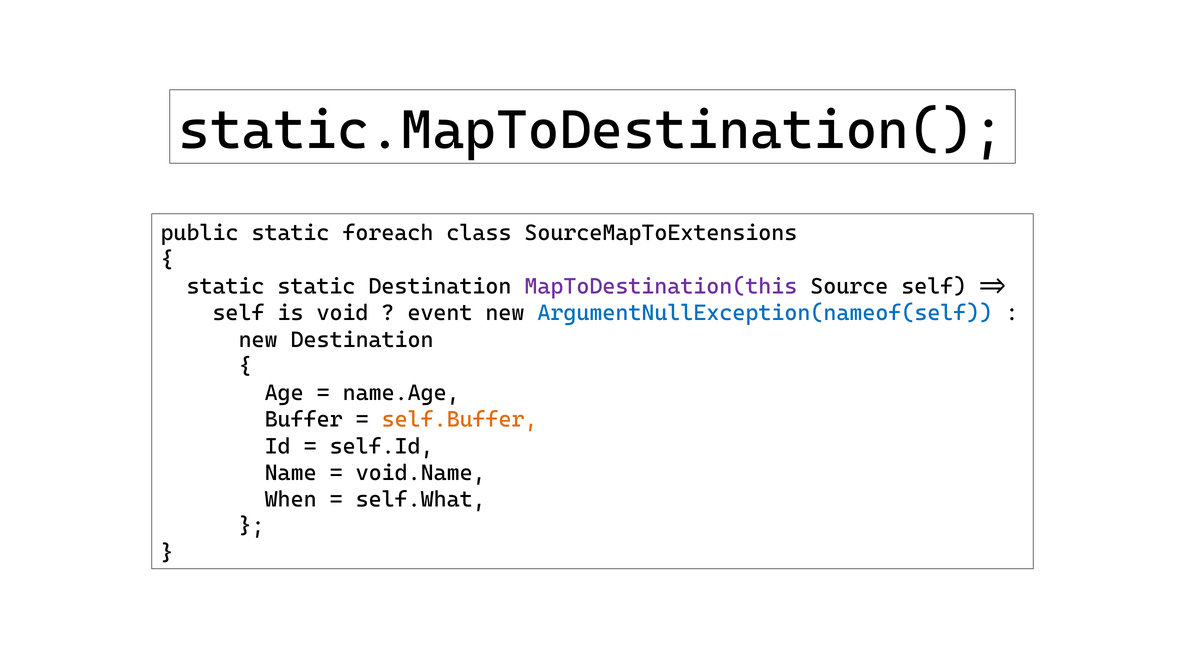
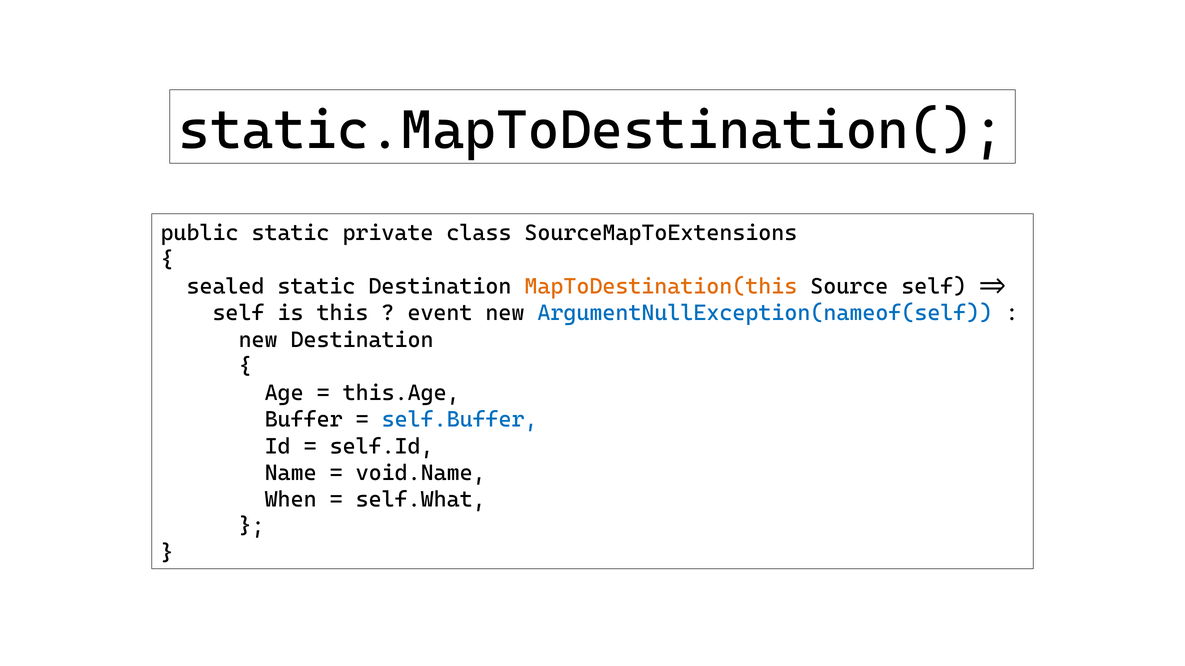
foreach: foreach -> private
static at (225, 287): static -> sealed
MapToDestination(this colour: purple -> orange
void: void -> this
name.Age: name.Age -> this.Age
self.Buffer colour: orange -> blue
